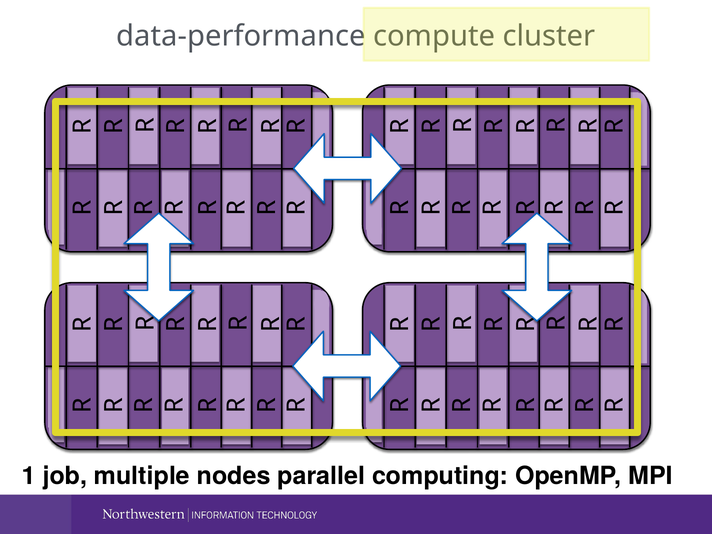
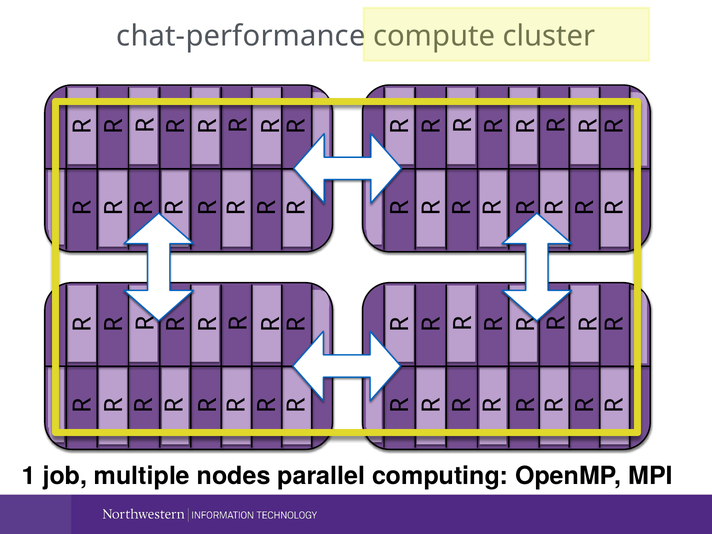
data-performance: data-performance -> chat-performance
